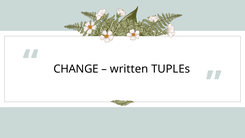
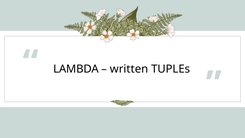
CHANGE: CHANGE -> LAMBDA
